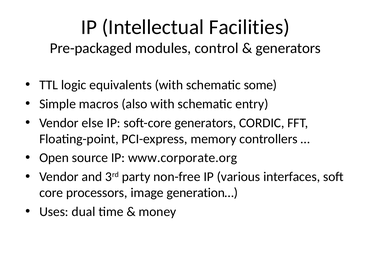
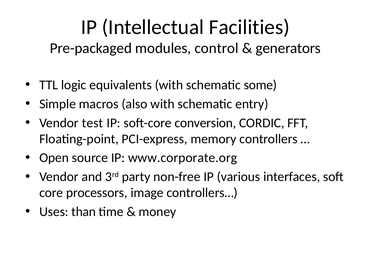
else: else -> test
soft-core generators: generators -> conversion
generation…: generation… -> controllers…
dual: dual -> than
